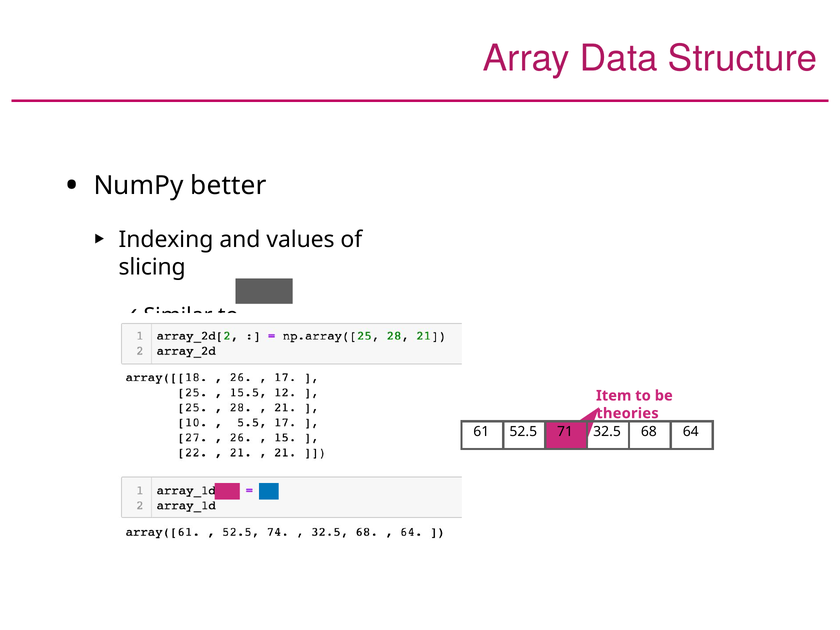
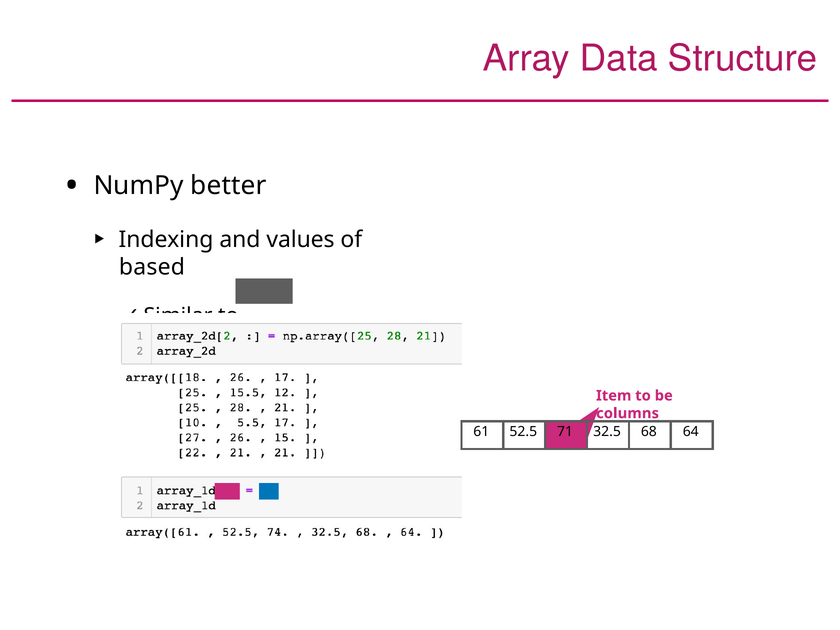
slicing: slicing -> based
theories: theories -> columns
